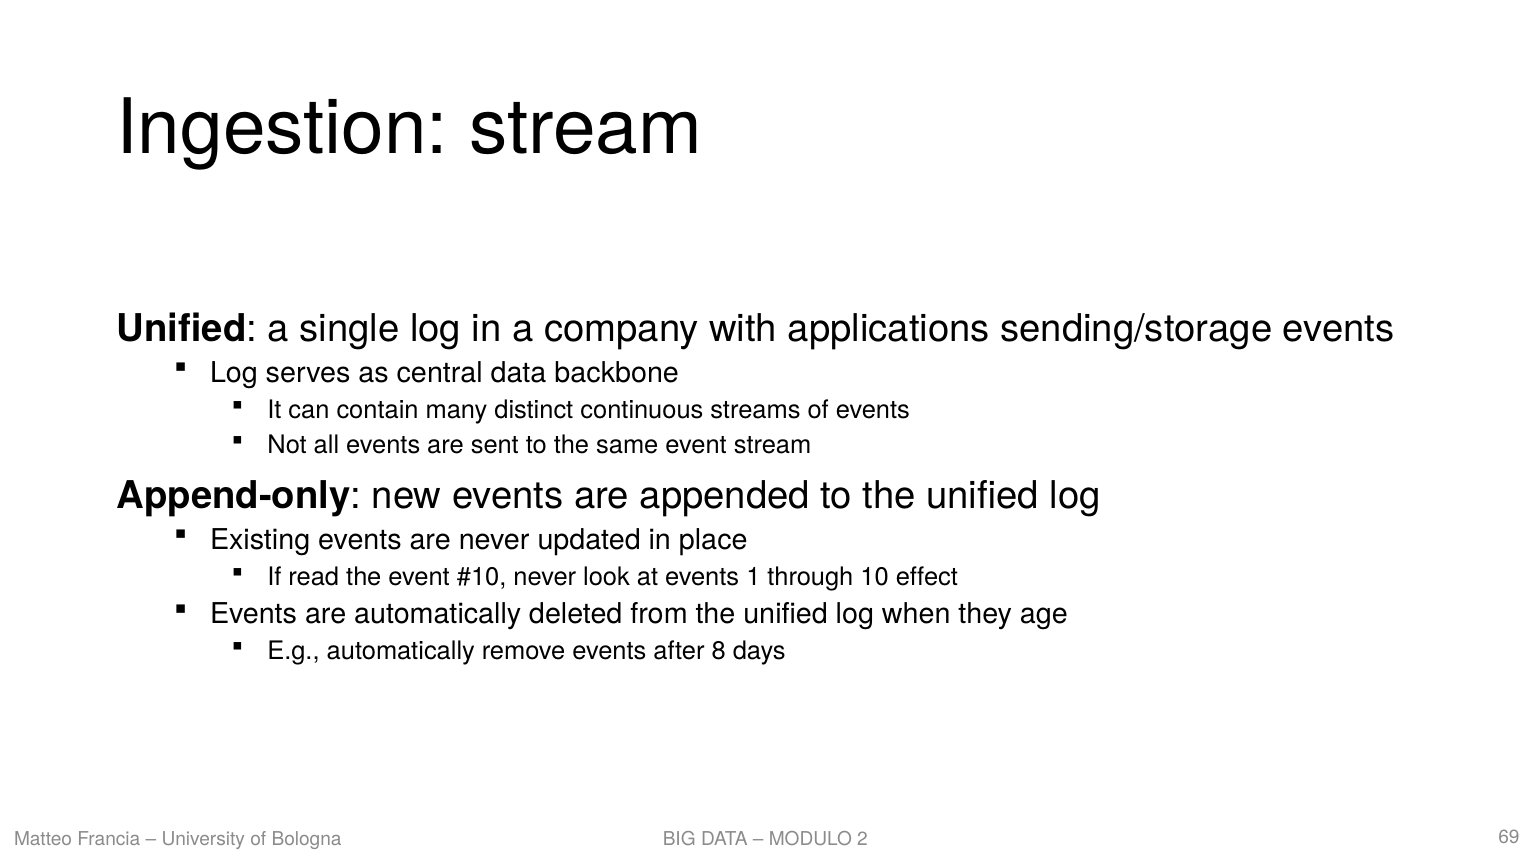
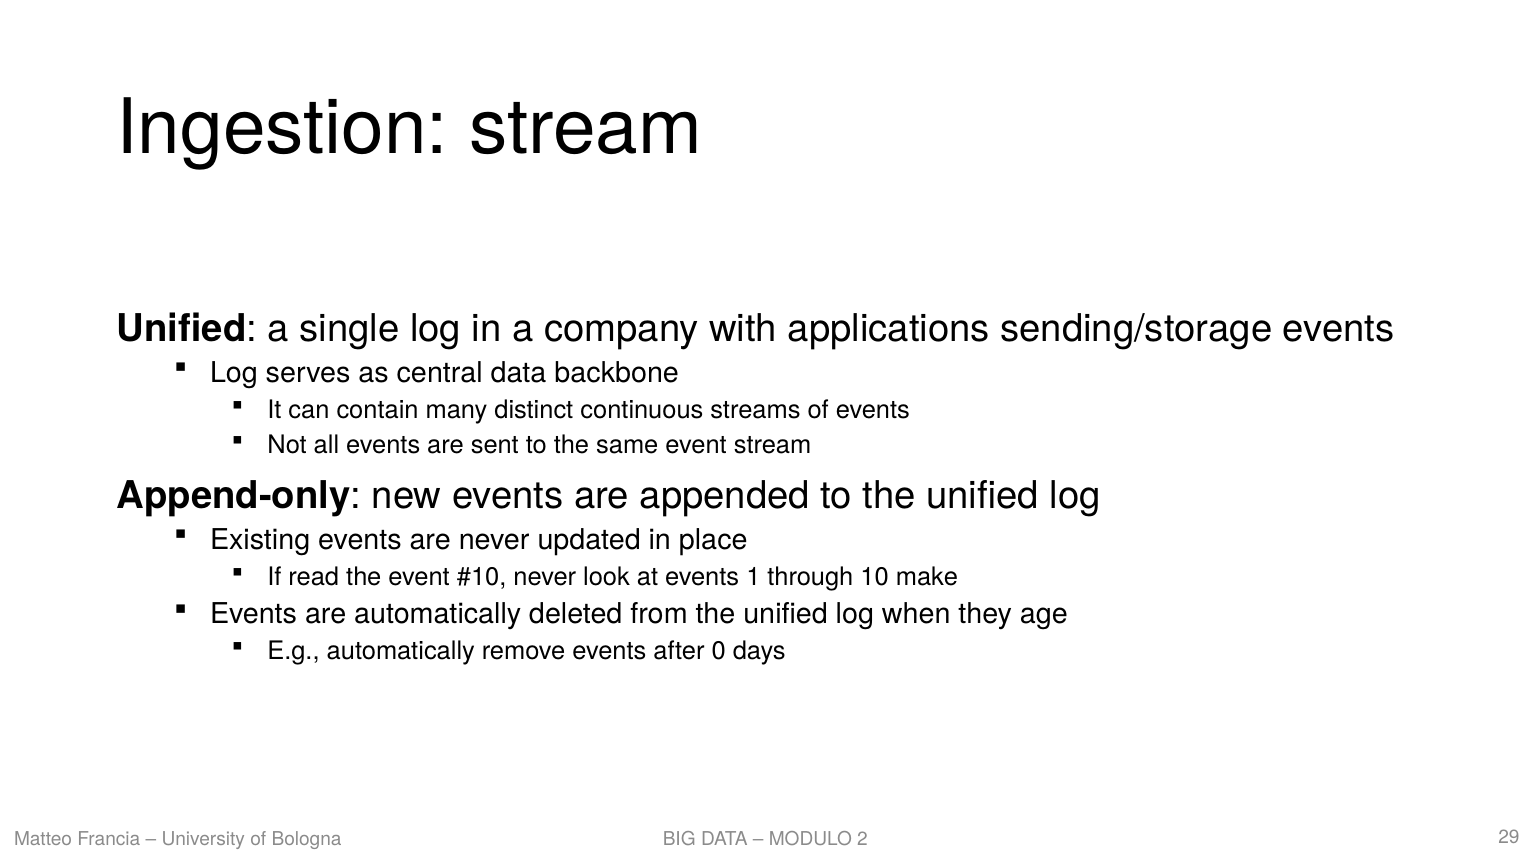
effect: effect -> make
8: 8 -> 0
69: 69 -> 29
